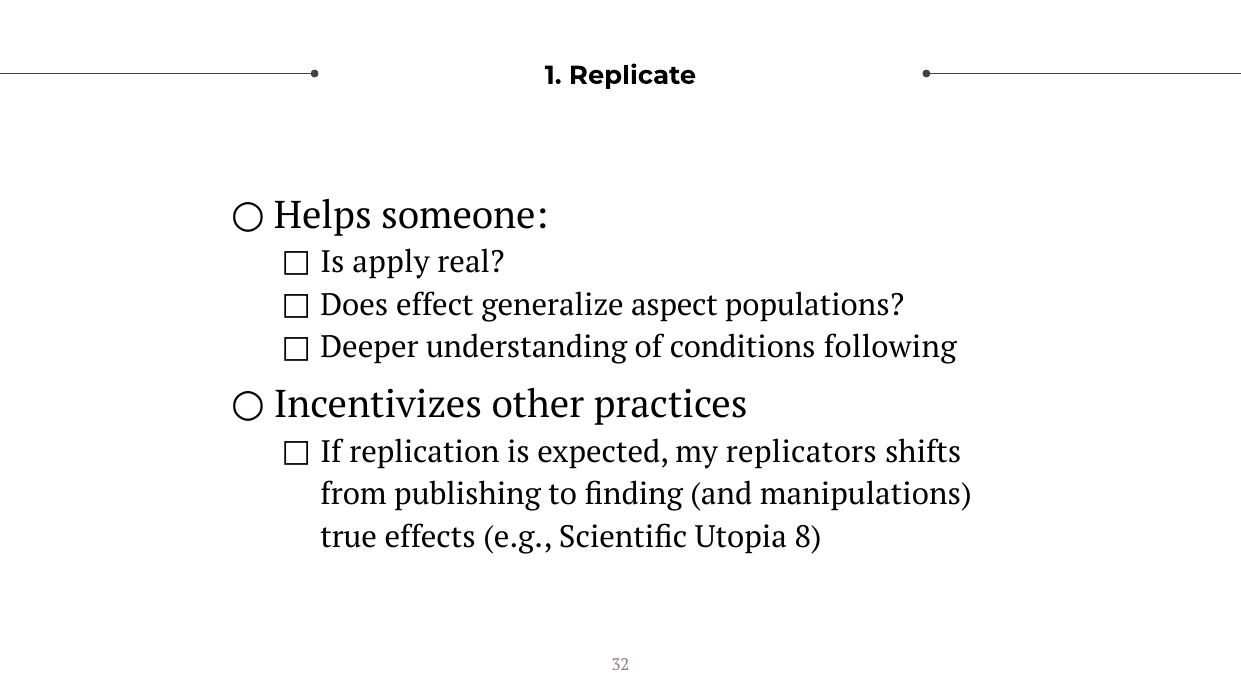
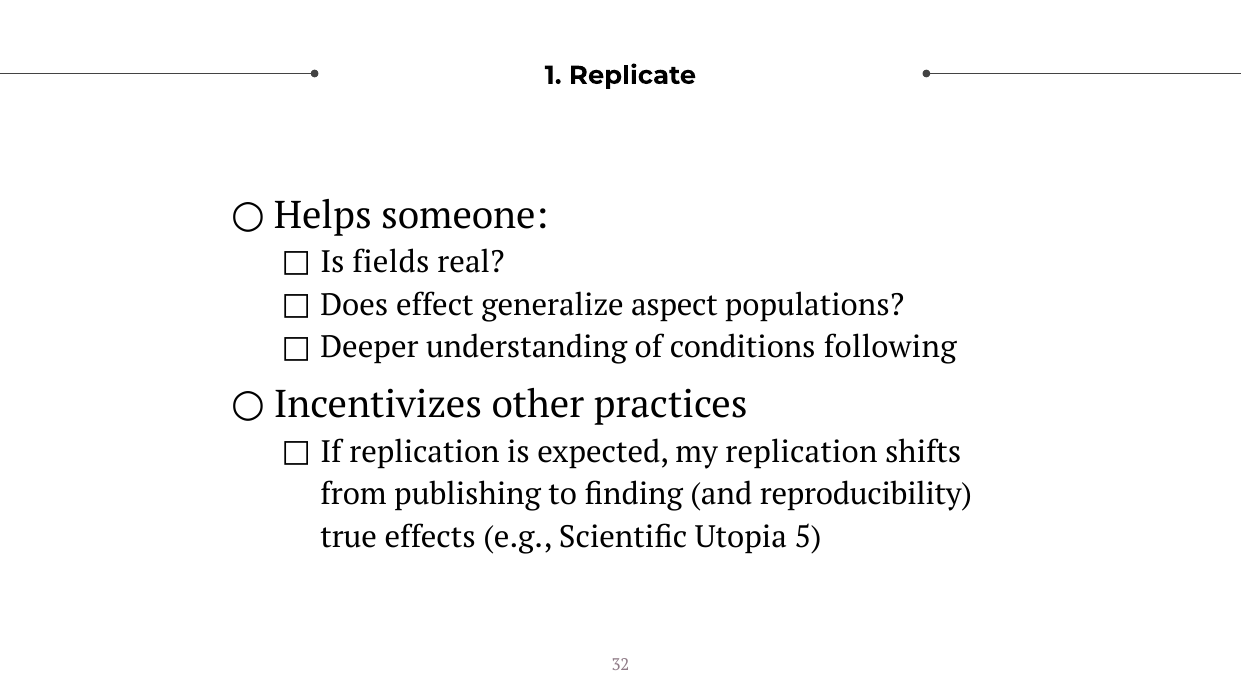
apply: apply -> fields
my replicators: replicators -> replication
manipulations: manipulations -> reproducibility
8: 8 -> 5
